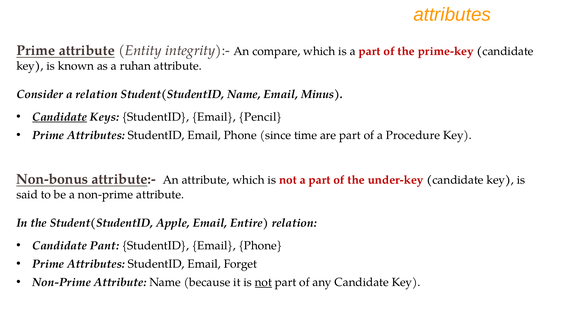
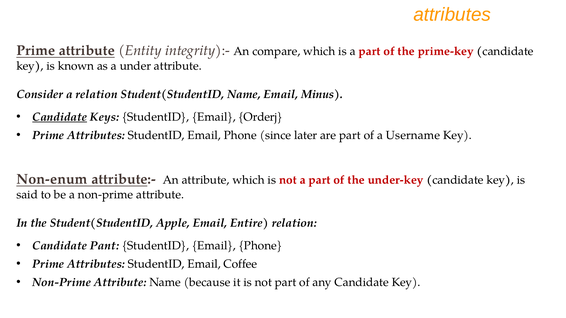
ruhan: ruhan -> under
Pencil: Pencil -> Orderj
time: time -> later
Procedure: Procedure -> Username
Non-bonus: Non-bonus -> Non-enum
Forget: Forget -> Coffee
not at (263, 283) underline: present -> none
